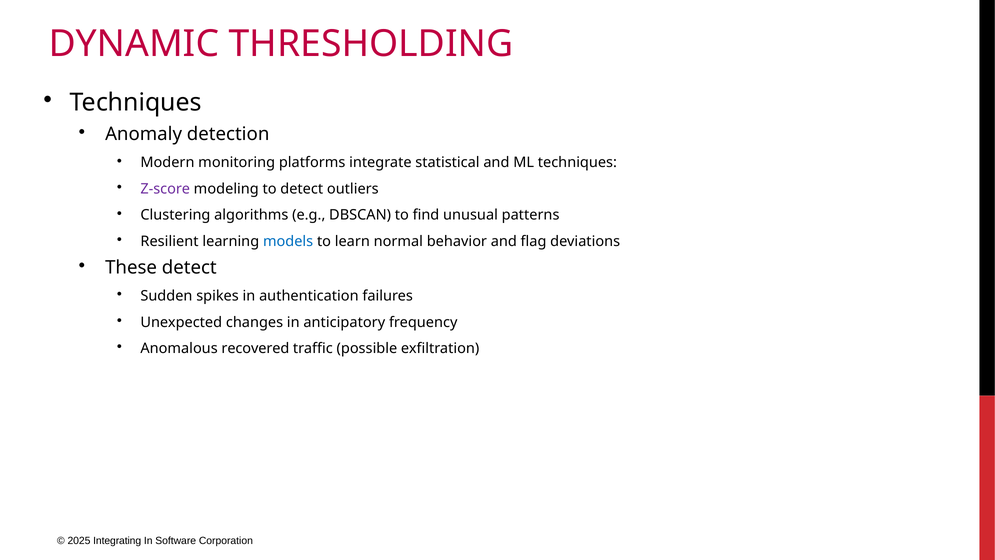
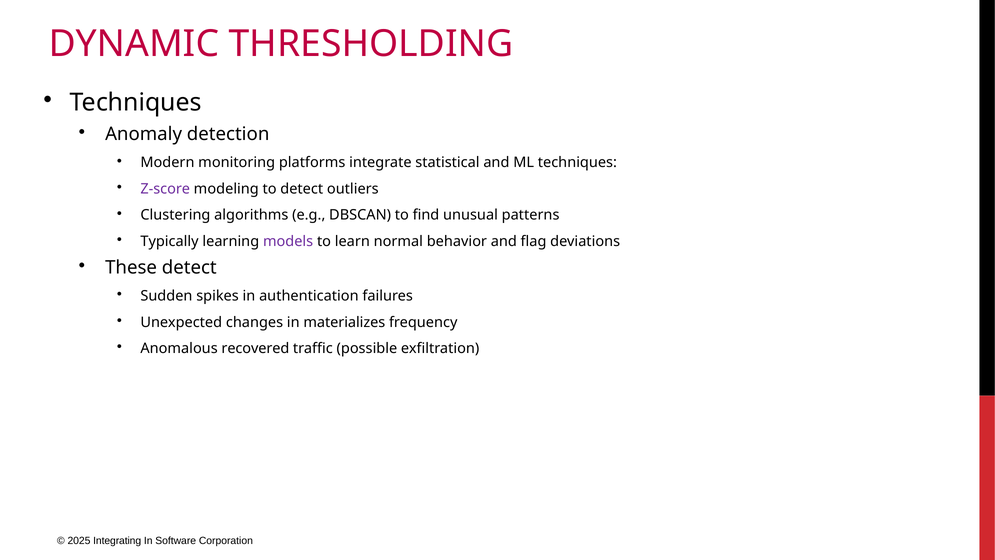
Resilient: Resilient -> Typically
models colour: blue -> purple
anticipatory: anticipatory -> materializes
